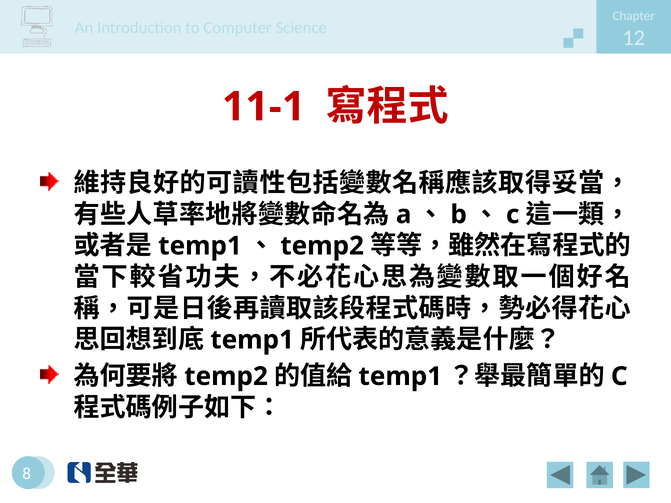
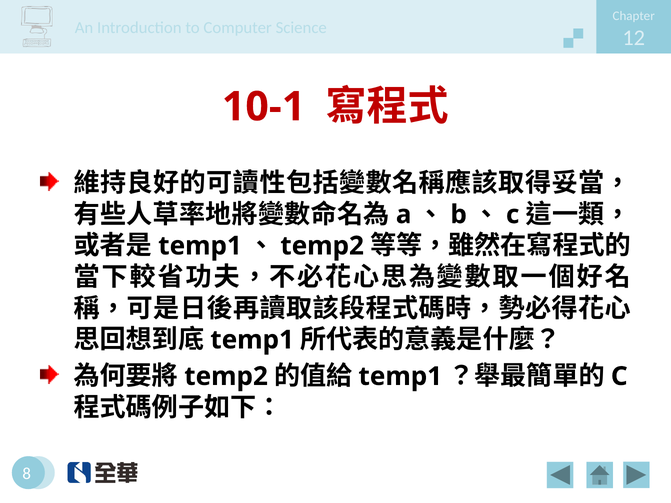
11-1: 11-1 -> 10-1
